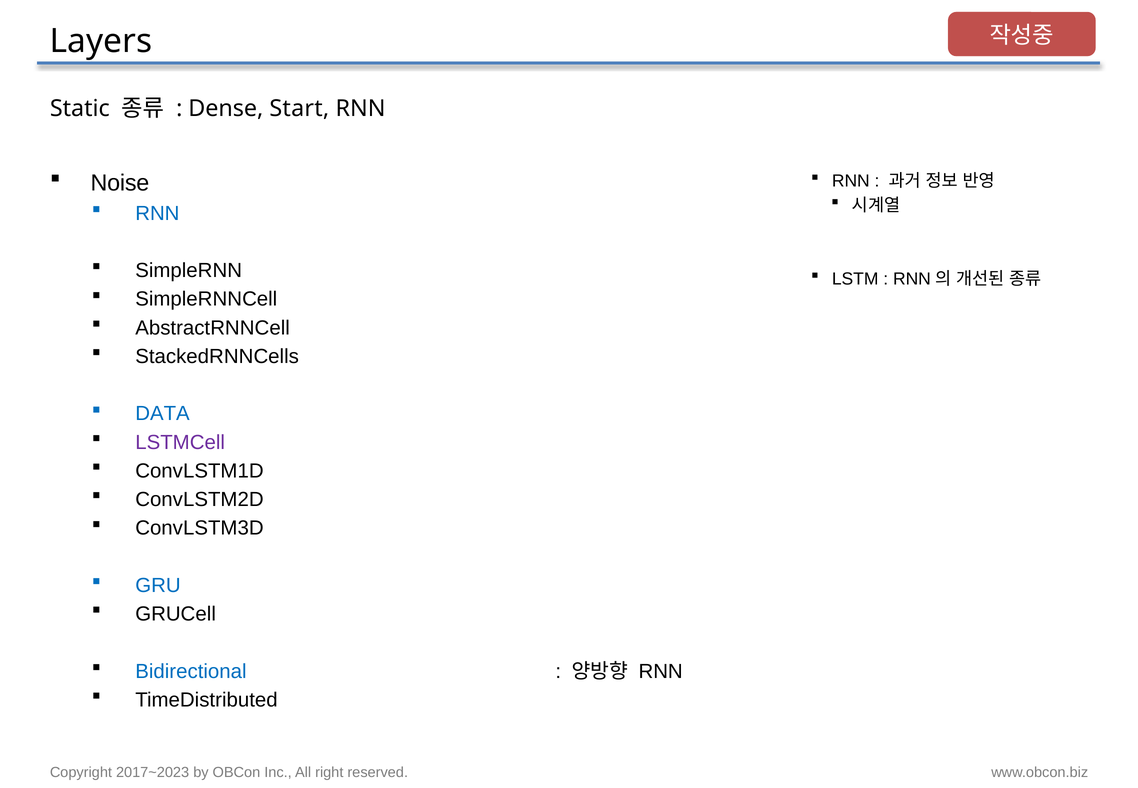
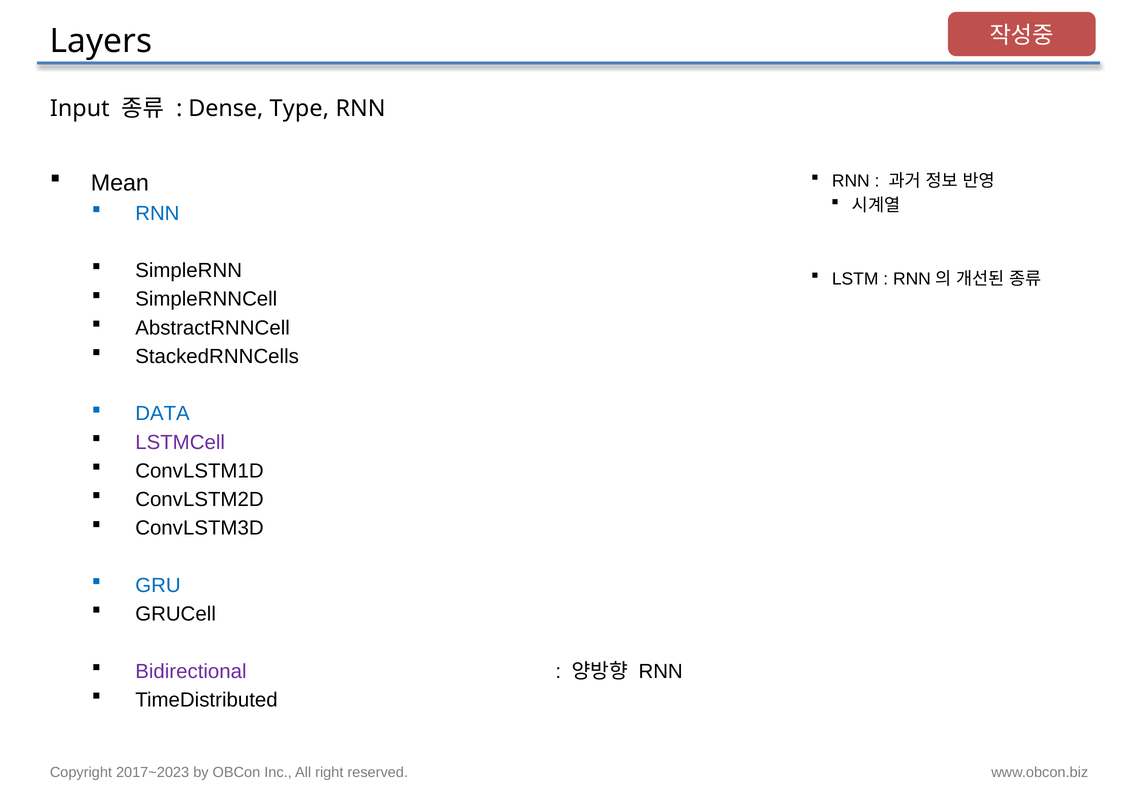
Static: Static -> Input
Start: Start -> Type
Noise: Noise -> Mean
Bidirectional colour: blue -> purple
